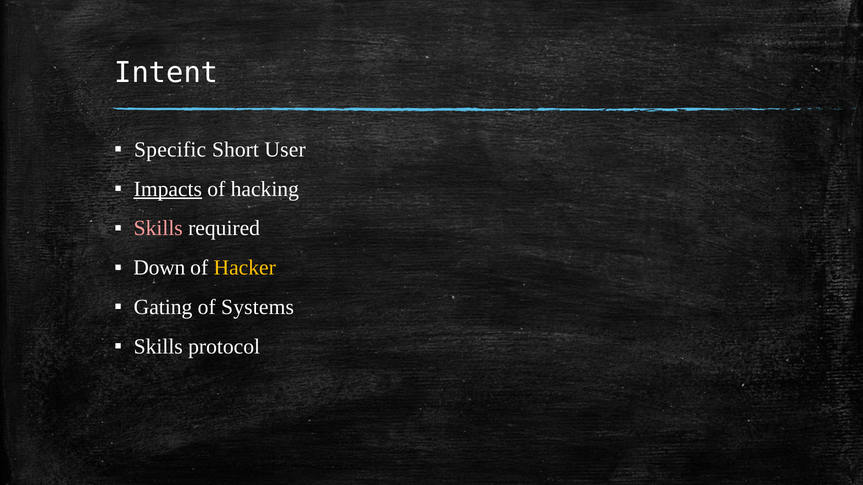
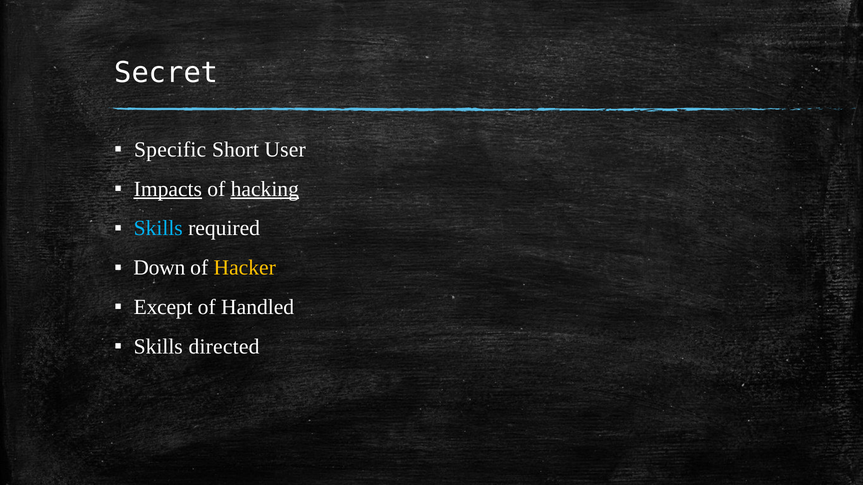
Intent: Intent -> Secret
hacking underline: none -> present
Skills at (158, 229) colour: pink -> light blue
Gating: Gating -> Except
Systems: Systems -> Handled
protocol: protocol -> directed
